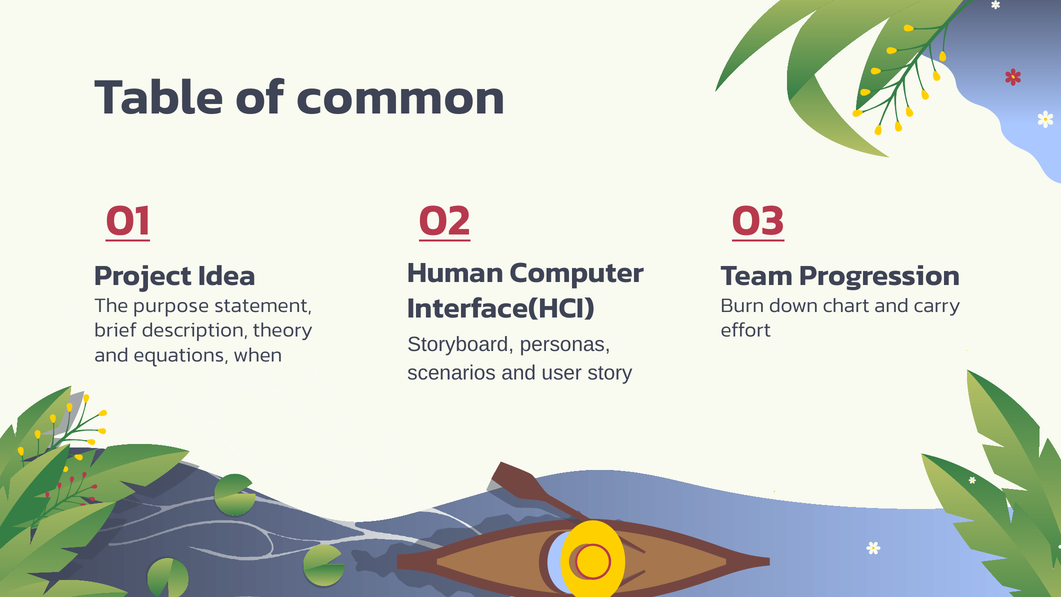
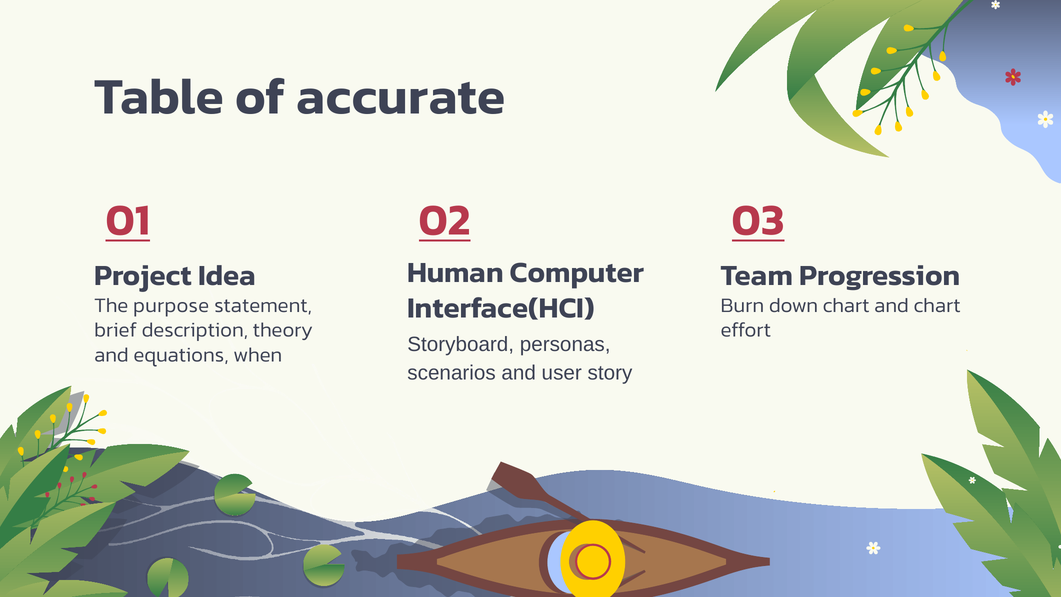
common: common -> accurate
and carry: carry -> chart
